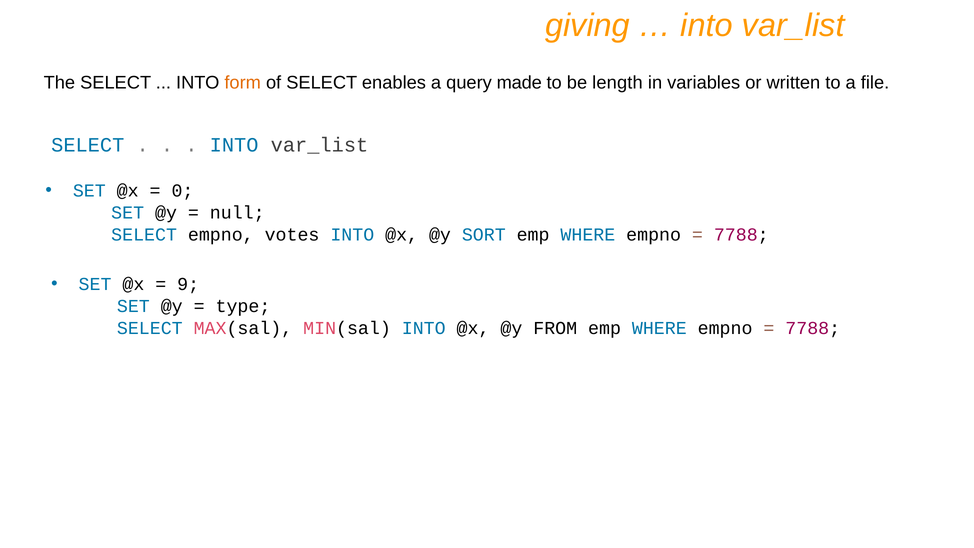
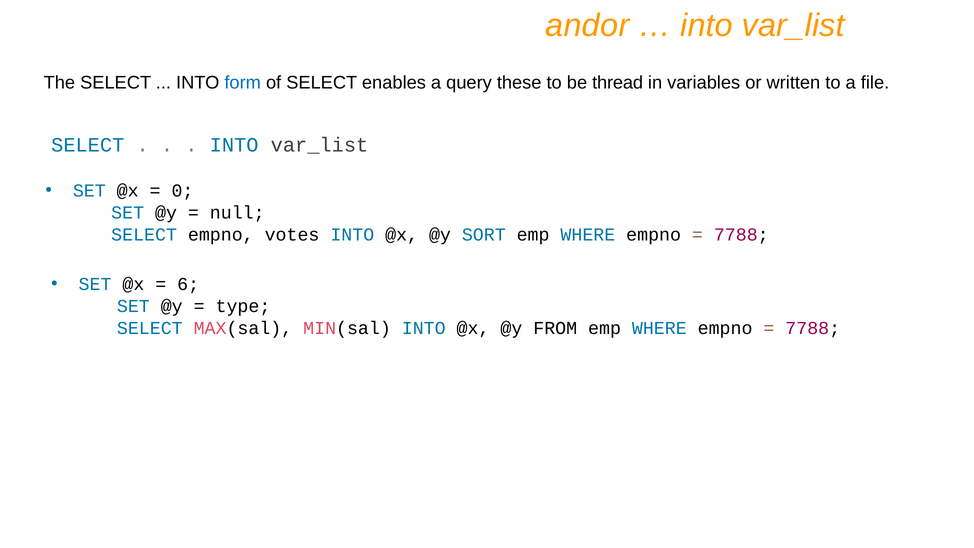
giving: giving -> andor
form colour: orange -> blue
made: made -> these
length: length -> thread
9: 9 -> 6
